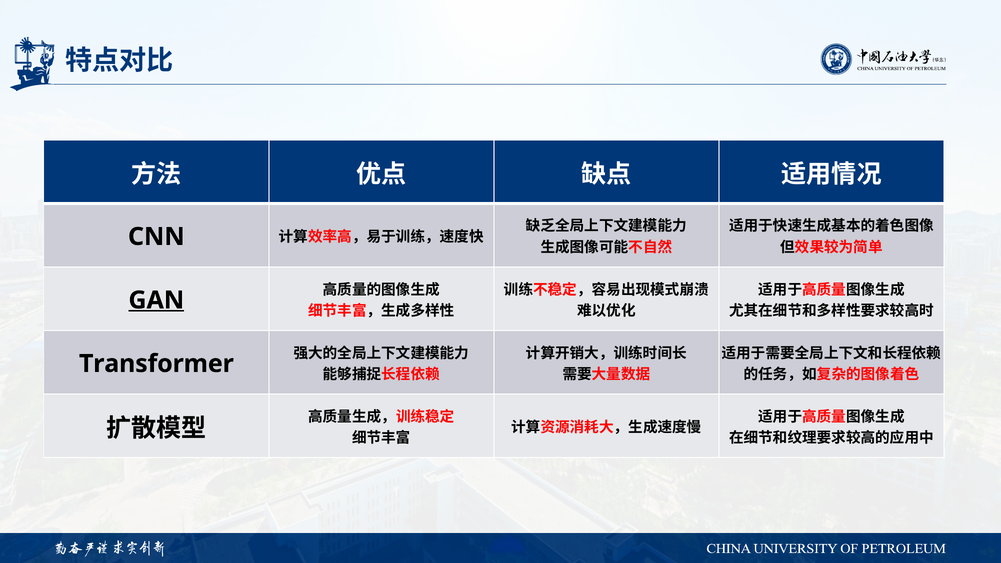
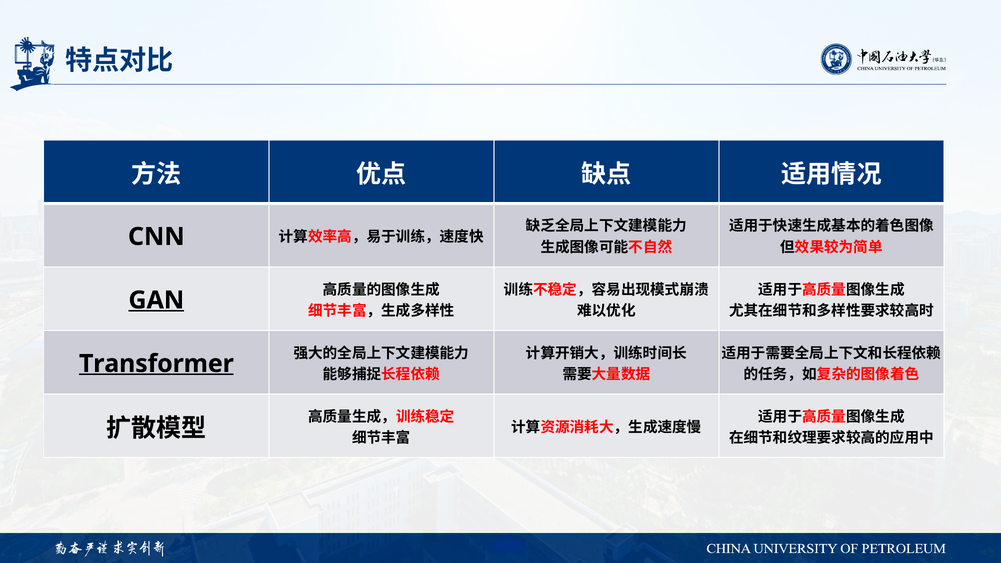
Transformer underline: none -> present
